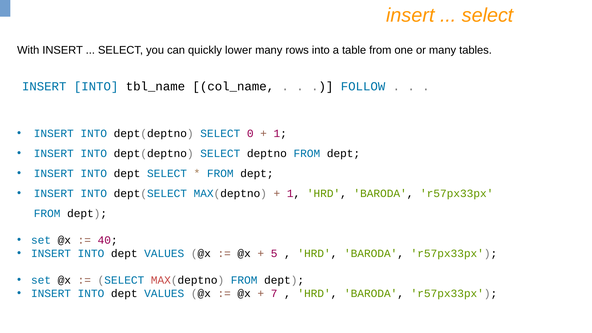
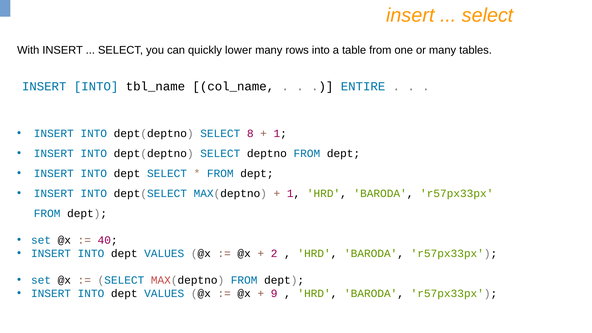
FOLLOW: FOLLOW -> ENTIRE
0: 0 -> 8
5: 5 -> 2
7: 7 -> 9
